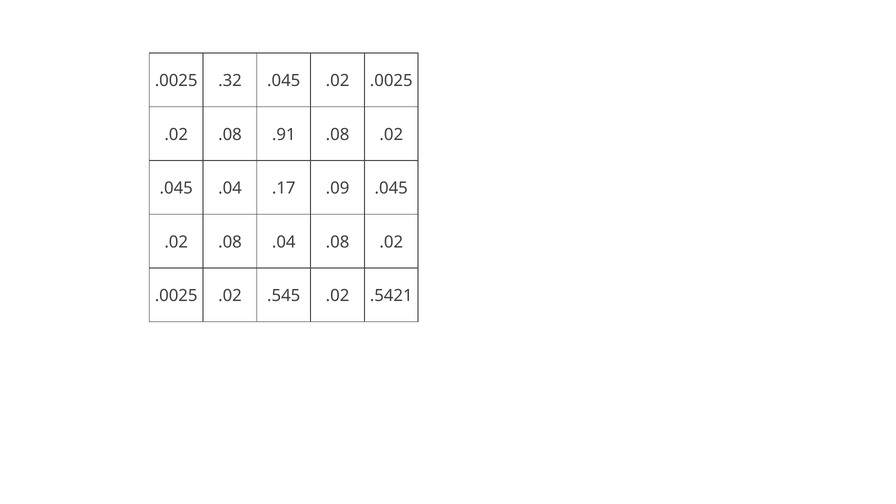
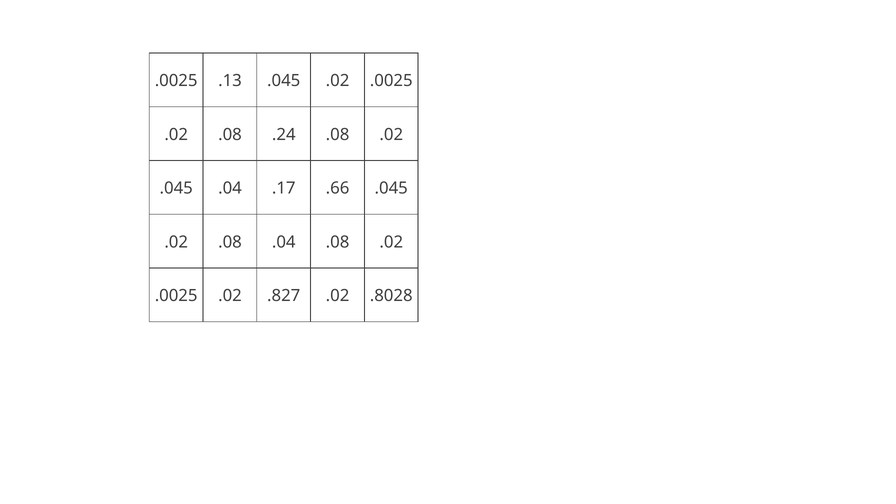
.32: .32 -> .13
.91: .91 -> .24
.09: .09 -> .66
.545: .545 -> .827
.5421: .5421 -> .8028
